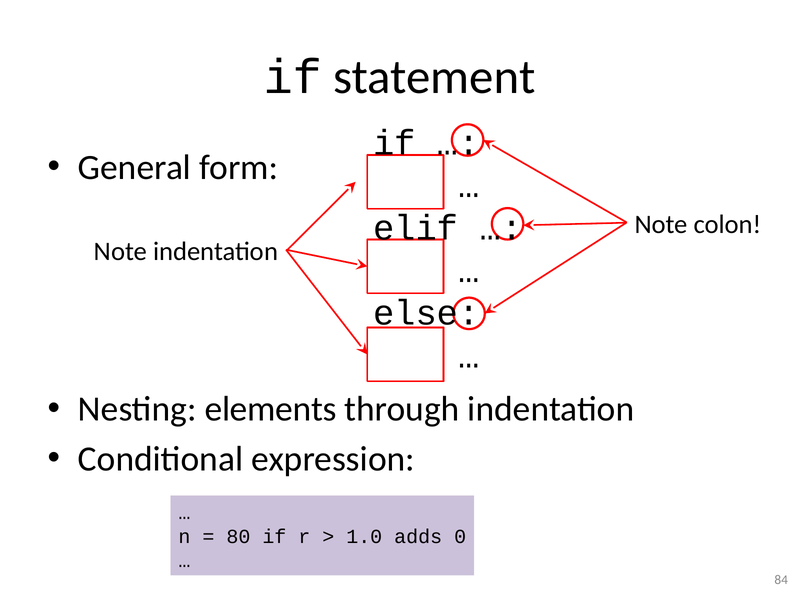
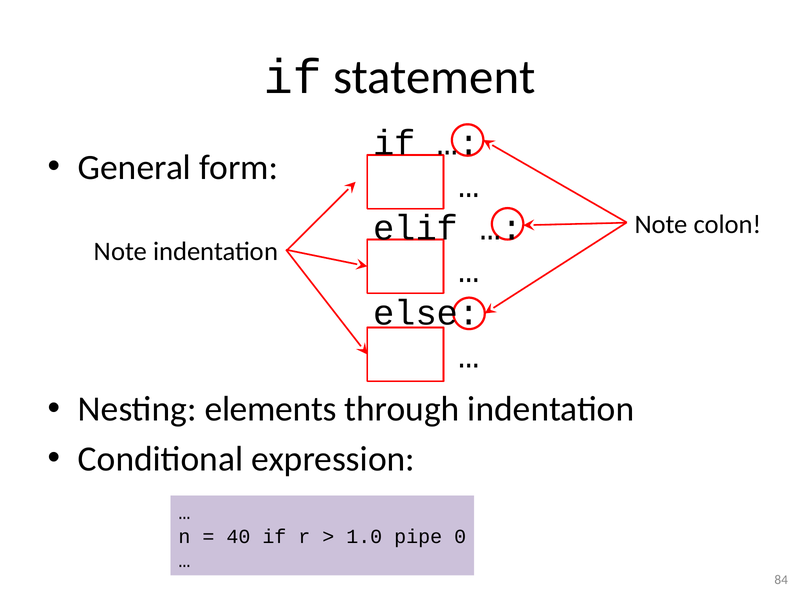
80: 80 -> 40
adds: adds -> pipe
